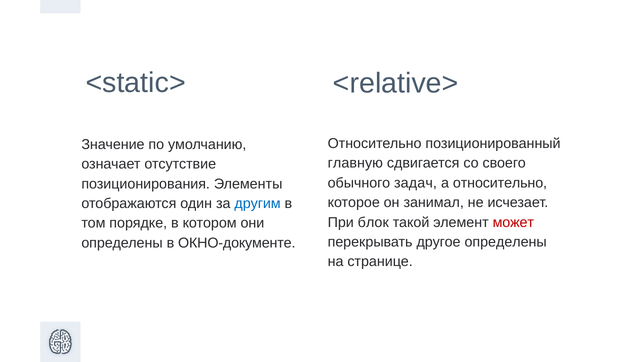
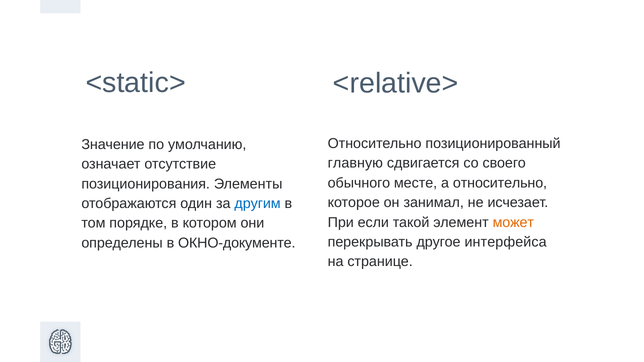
задач: задач -> месте
блок: блок -> если
может colour: red -> orange
другое определены: определены -> интерфейса
